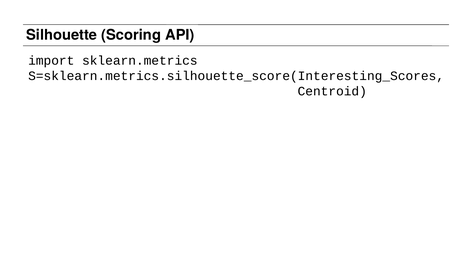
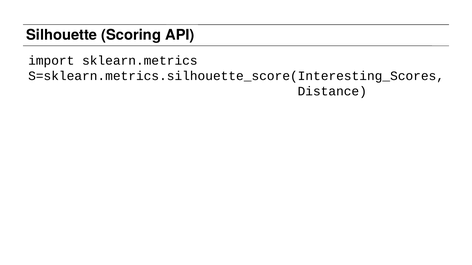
Centroid: Centroid -> Distance
